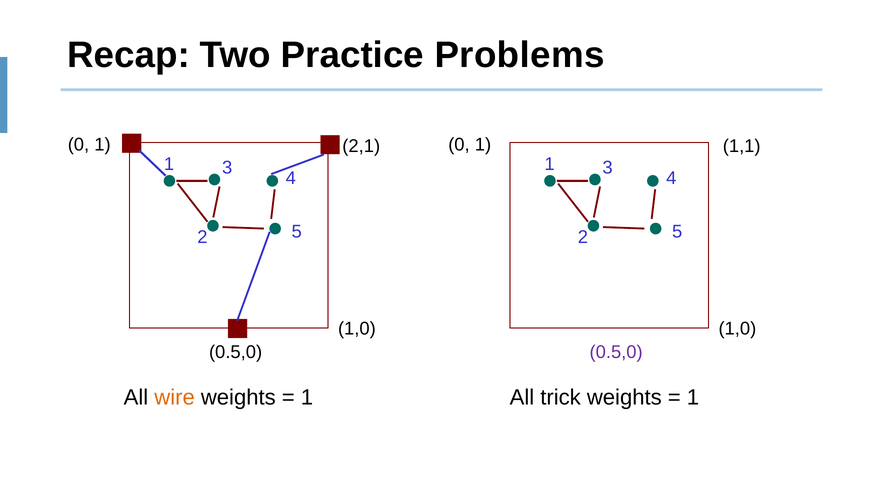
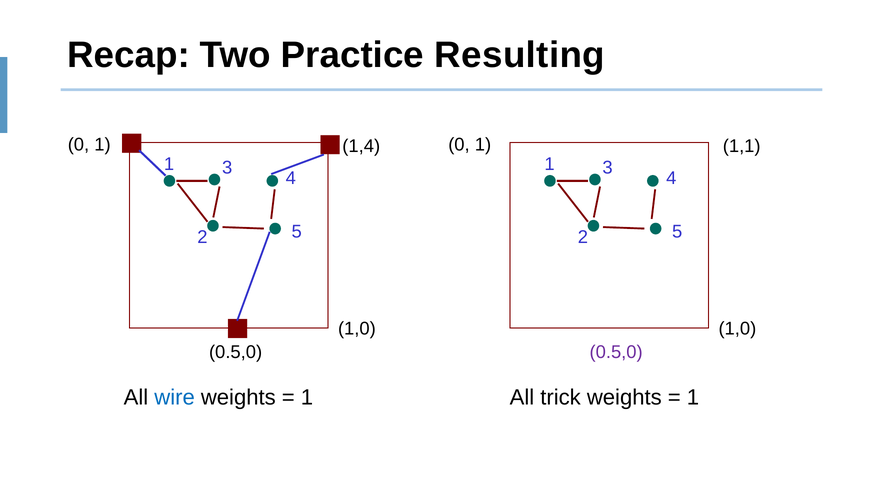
Problems: Problems -> Resulting
2,1: 2,1 -> 1,4
wire colour: orange -> blue
